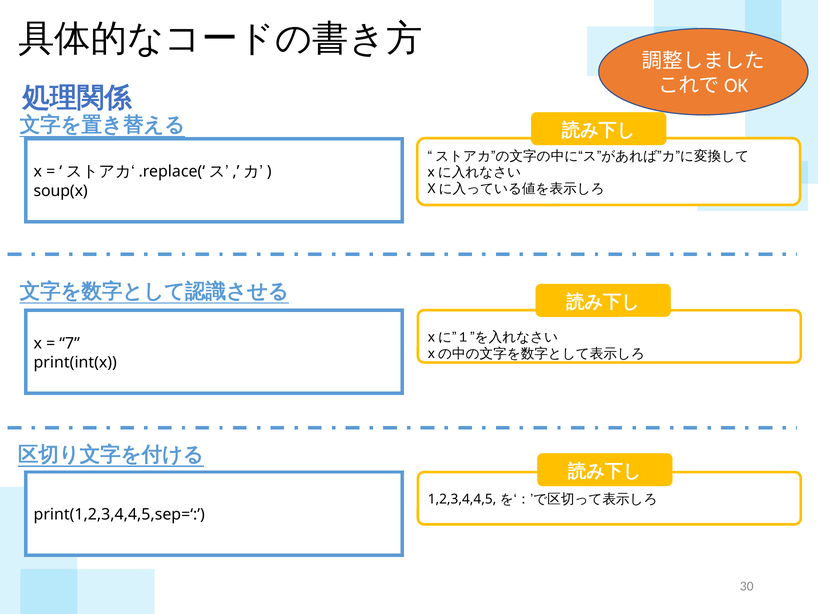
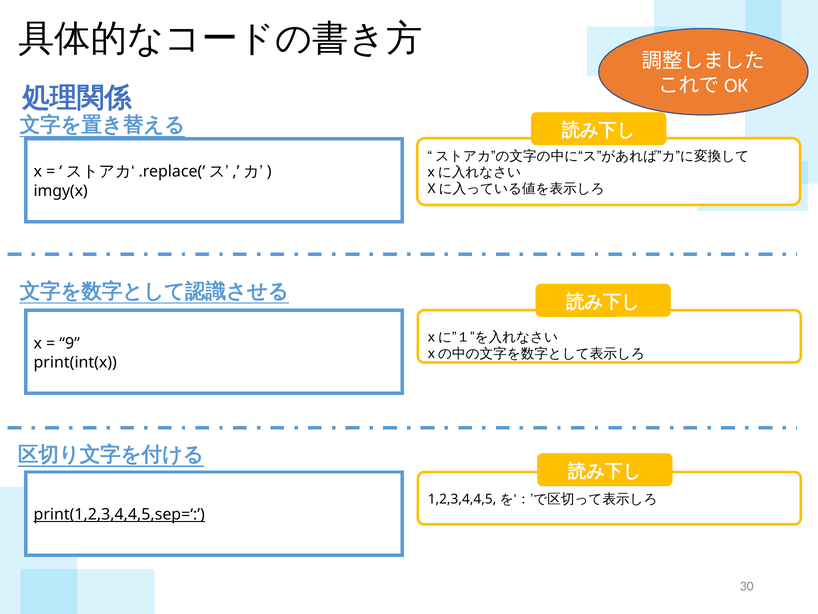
soup(x: soup(x -> imgy(x
7: 7 -> 9
print(1,2,3,4,4,5,sep=‘ underline: none -> present
